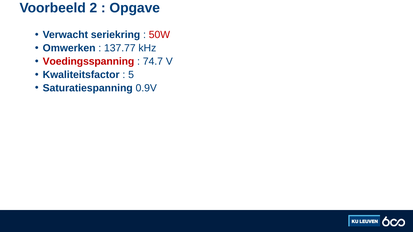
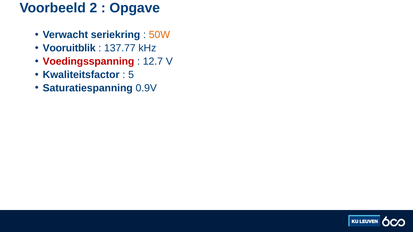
50W colour: red -> orange
Omwerken: Omwerken -> Vooruitblik
74.7: 74.7 -> 12.7
